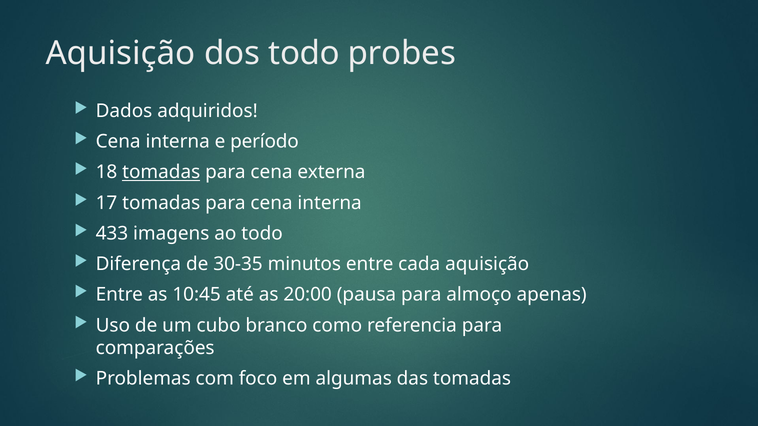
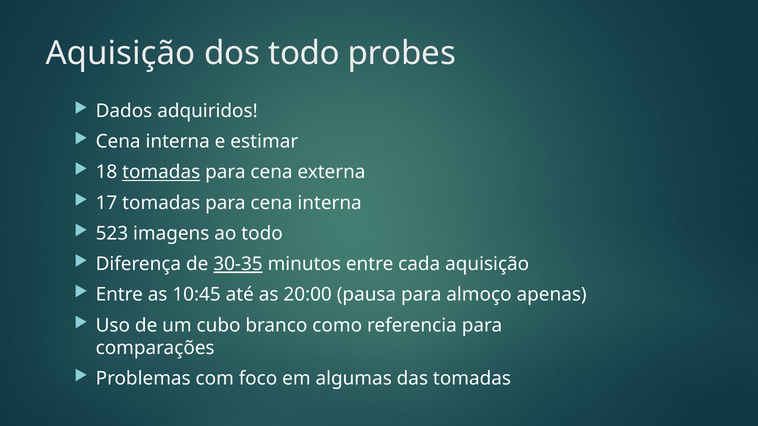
período: período -> estimar
433: 433 -> 523
30-35 underline: none -> present
